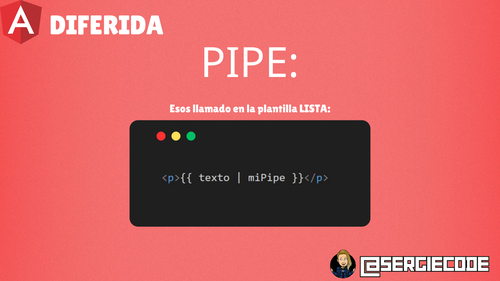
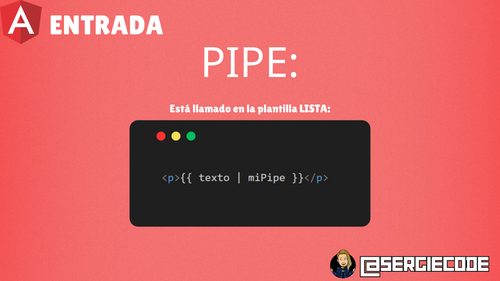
DIFERIDA: DIFERIDA -> ENTRADA
Esos: Esos -> Está
